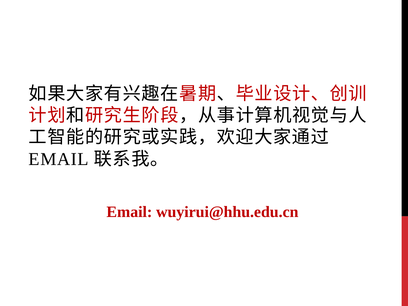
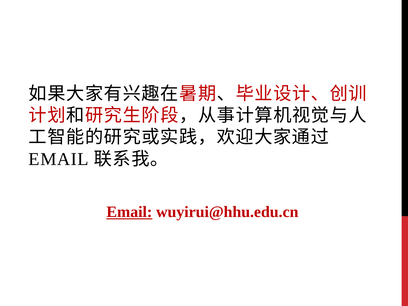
Email at (129, 212) underline: none -> present
